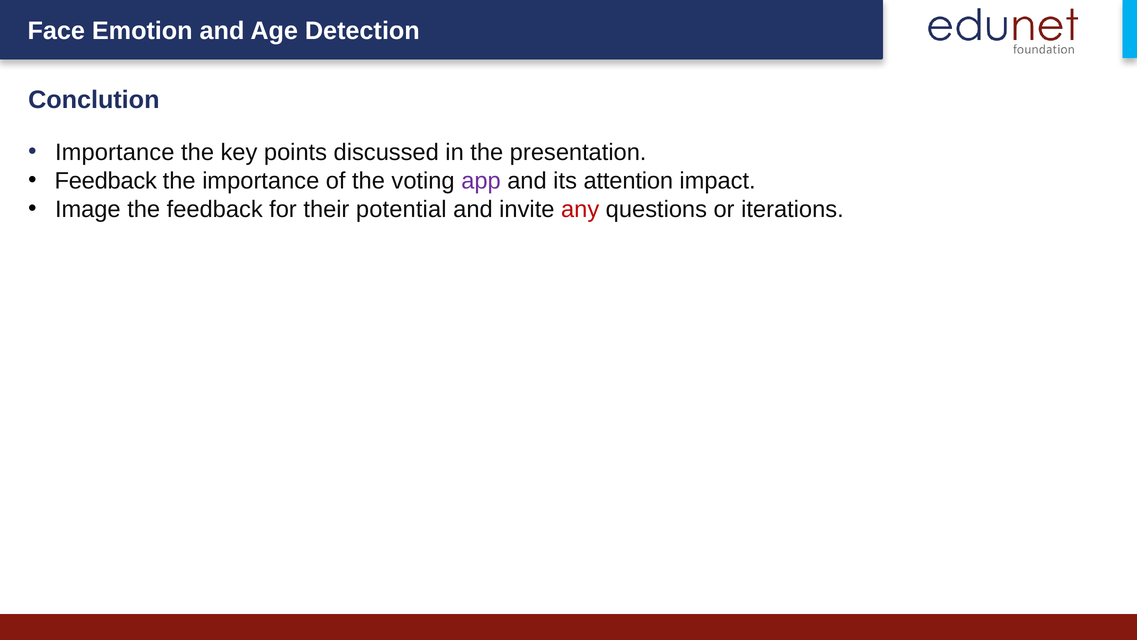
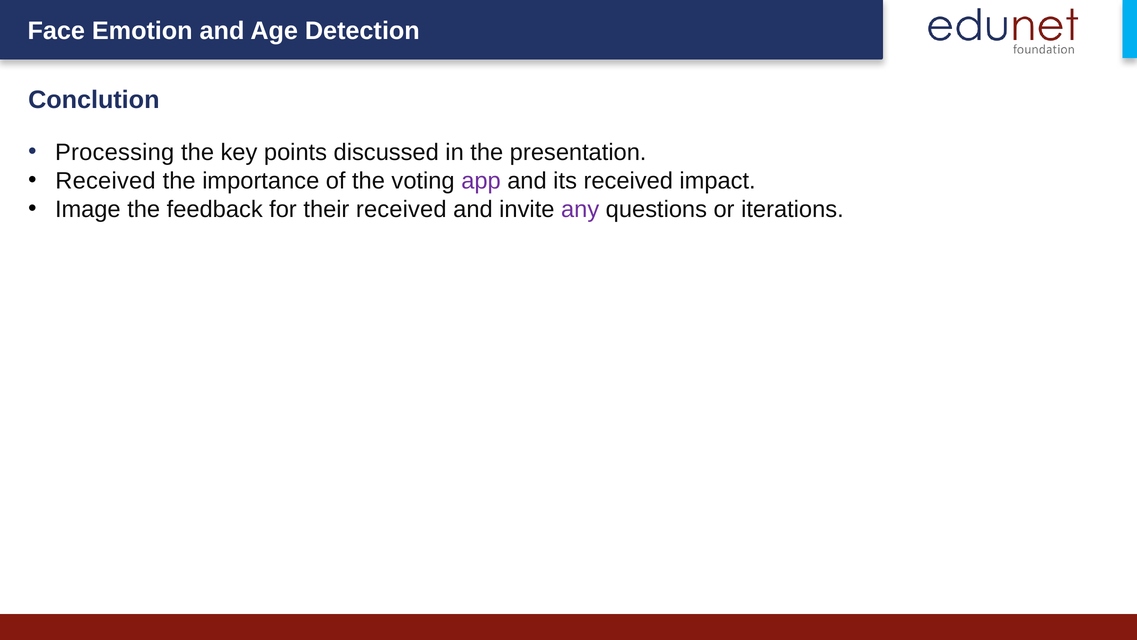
Importance at (115, 152): Importance -> Processing
Feedback at (106, 181): Feedback -> Received
its attention: attention -> received
their potential: potential -> received
any colour: red -> purple
